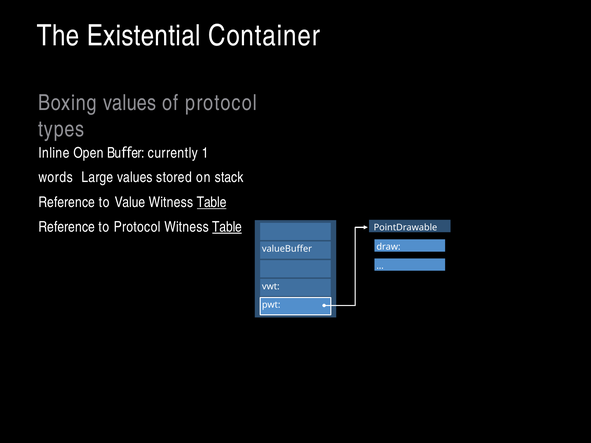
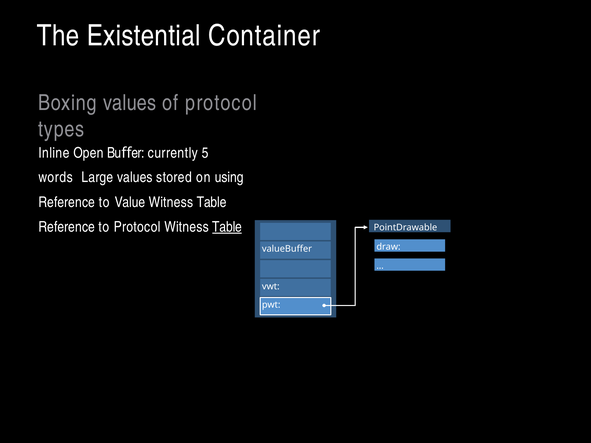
1: 1 -> 5
stack: stack -> using
Table at (212, 202) underline: present -> none
